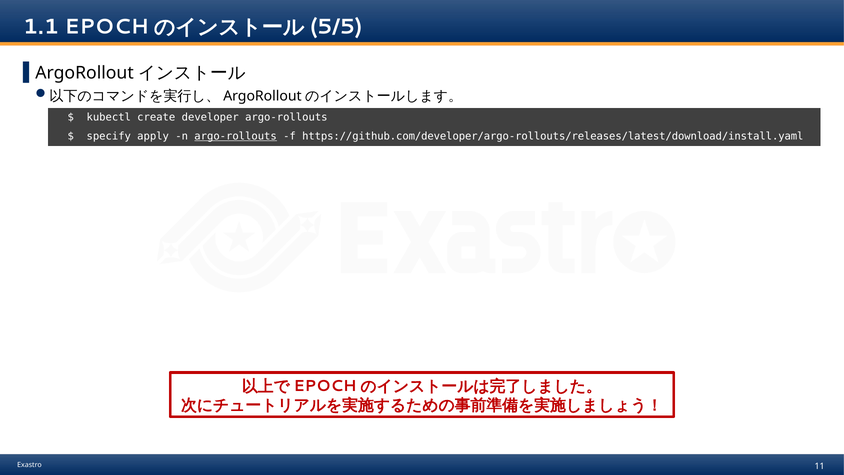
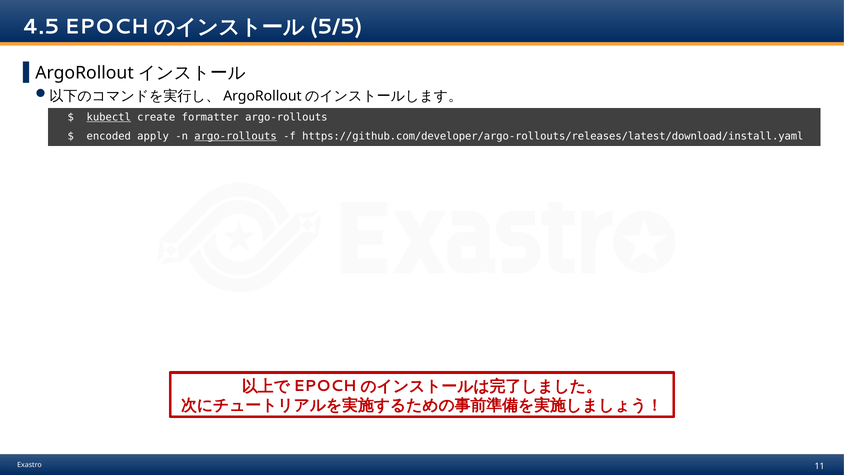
1.1: 1.1 -> 4.5
kubectl underline: none -> present
developer: developer -> formatter
specify: specify -> encoded
